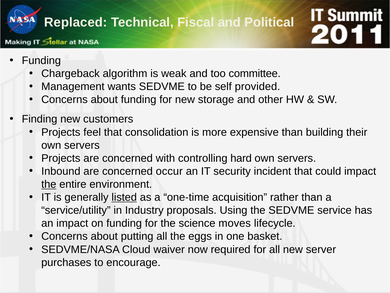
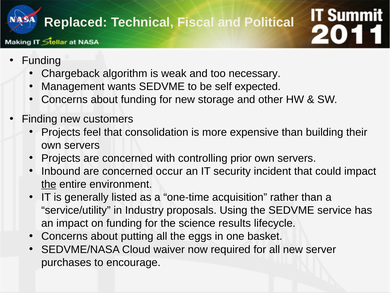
committee: committee -> necessary
provided: provided -> expected
hard: hard -> prior
listed underline: present -> none
moves: moves -> results
